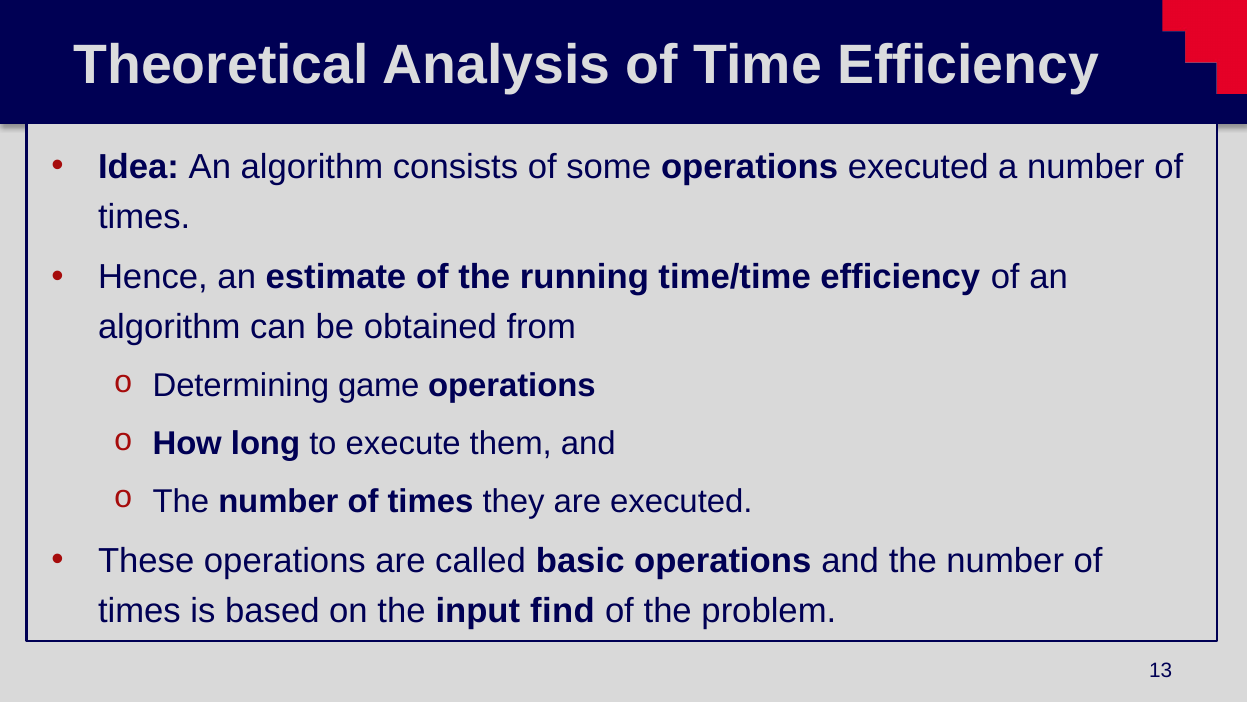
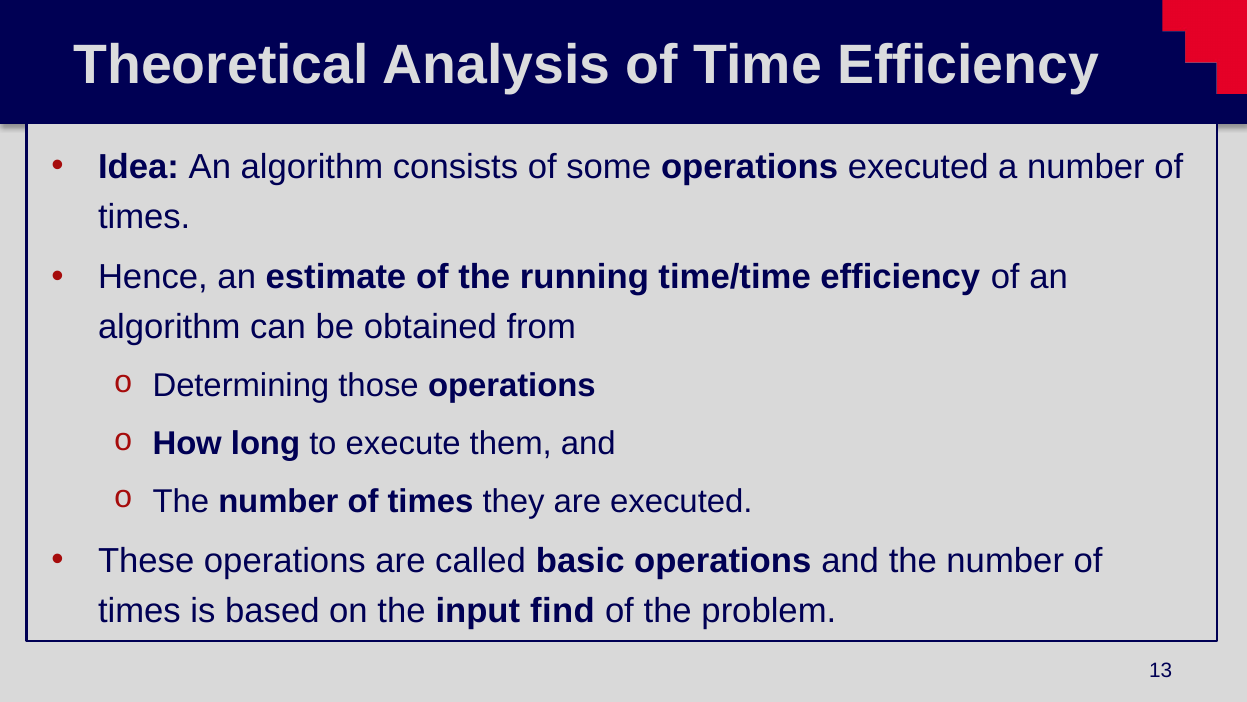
game: game -> those
